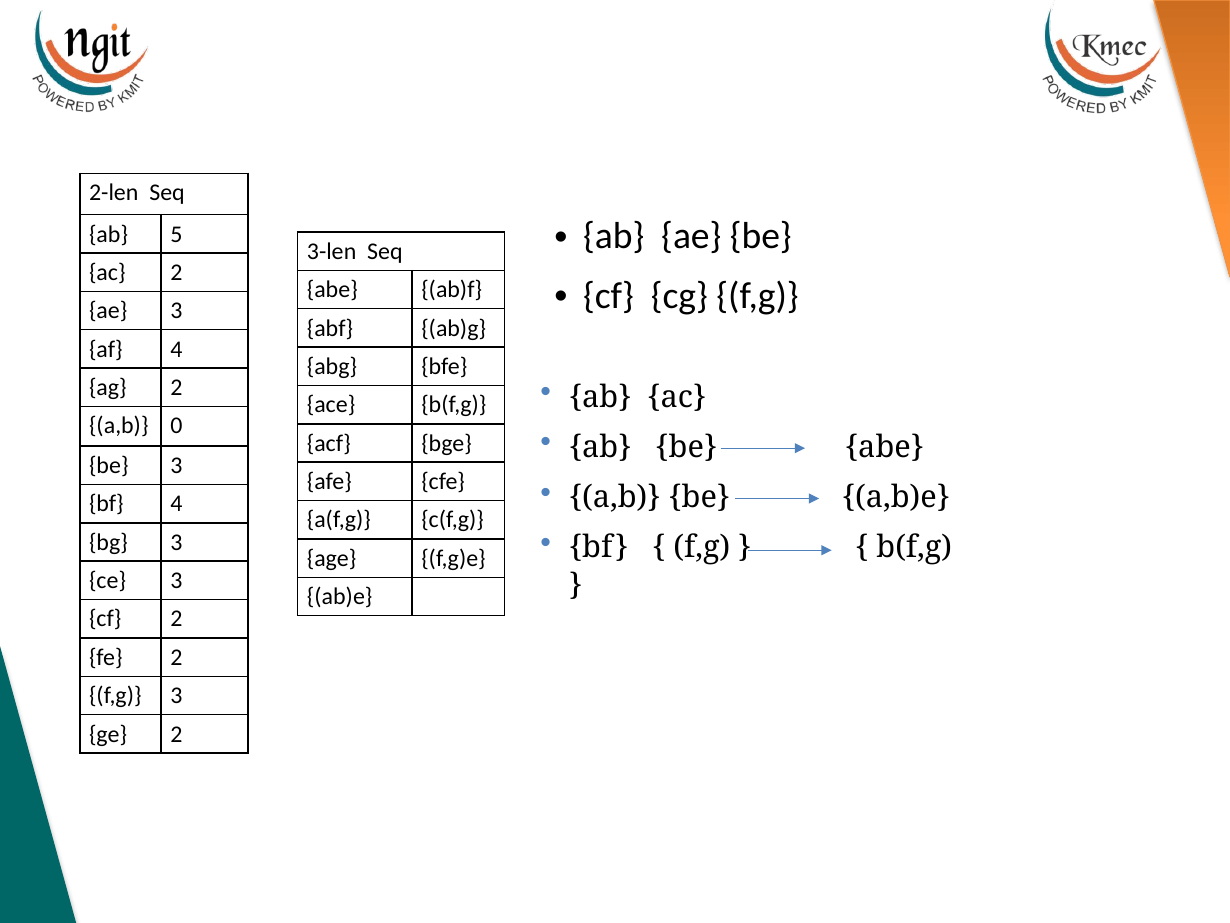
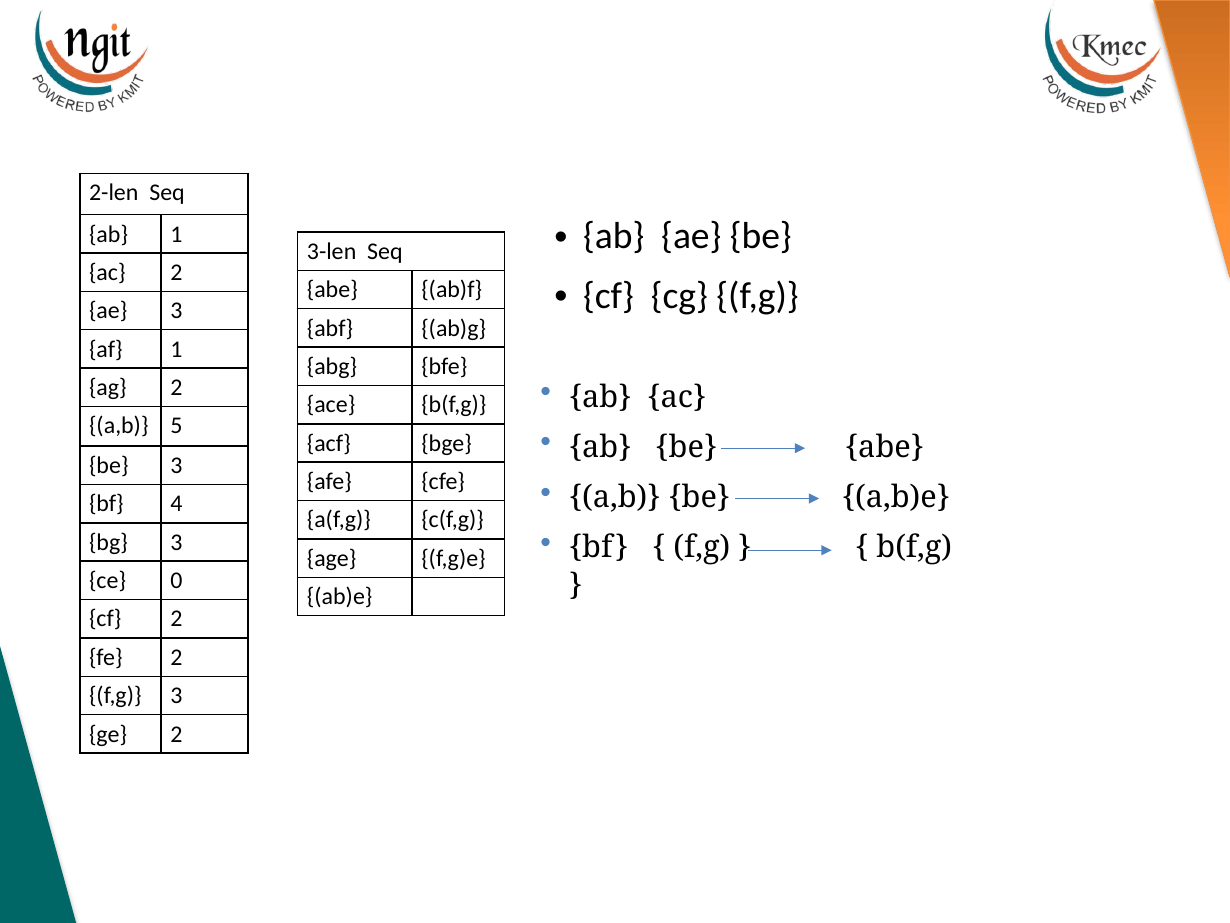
ab 5: 5 -> 1
af 4: 4 -> 1
0: 0 -> 5
ce 3: 3 -> 0
